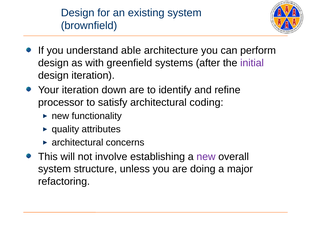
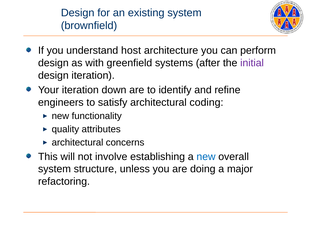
able: able -> host
processor: processor -> engineers
new at (206, 157) colour: purple -> blue
